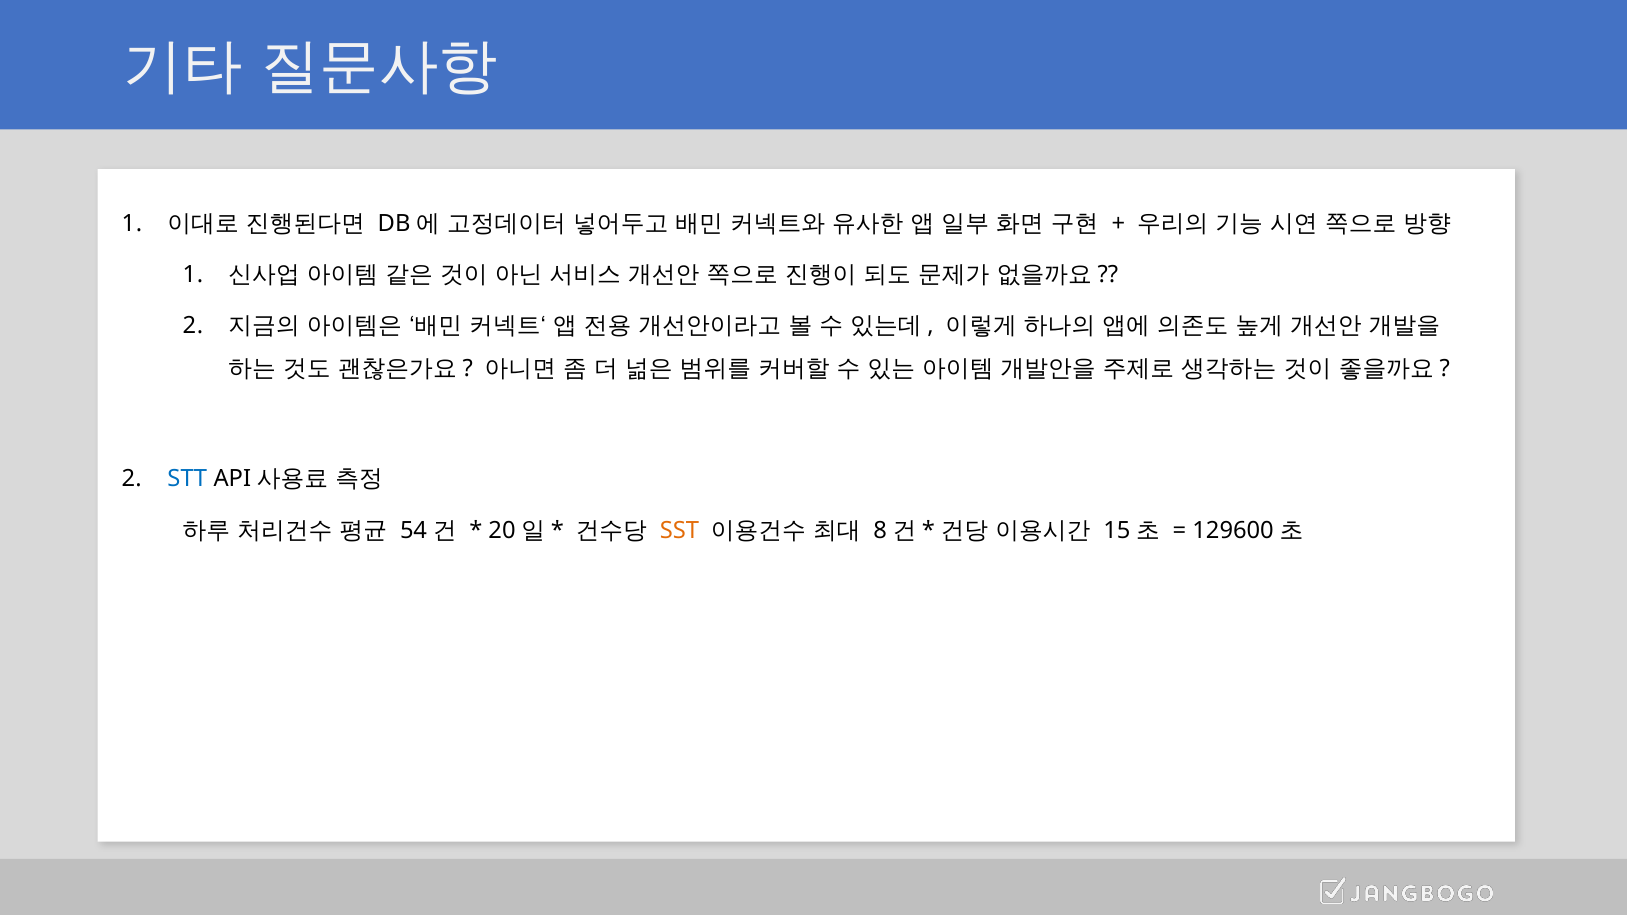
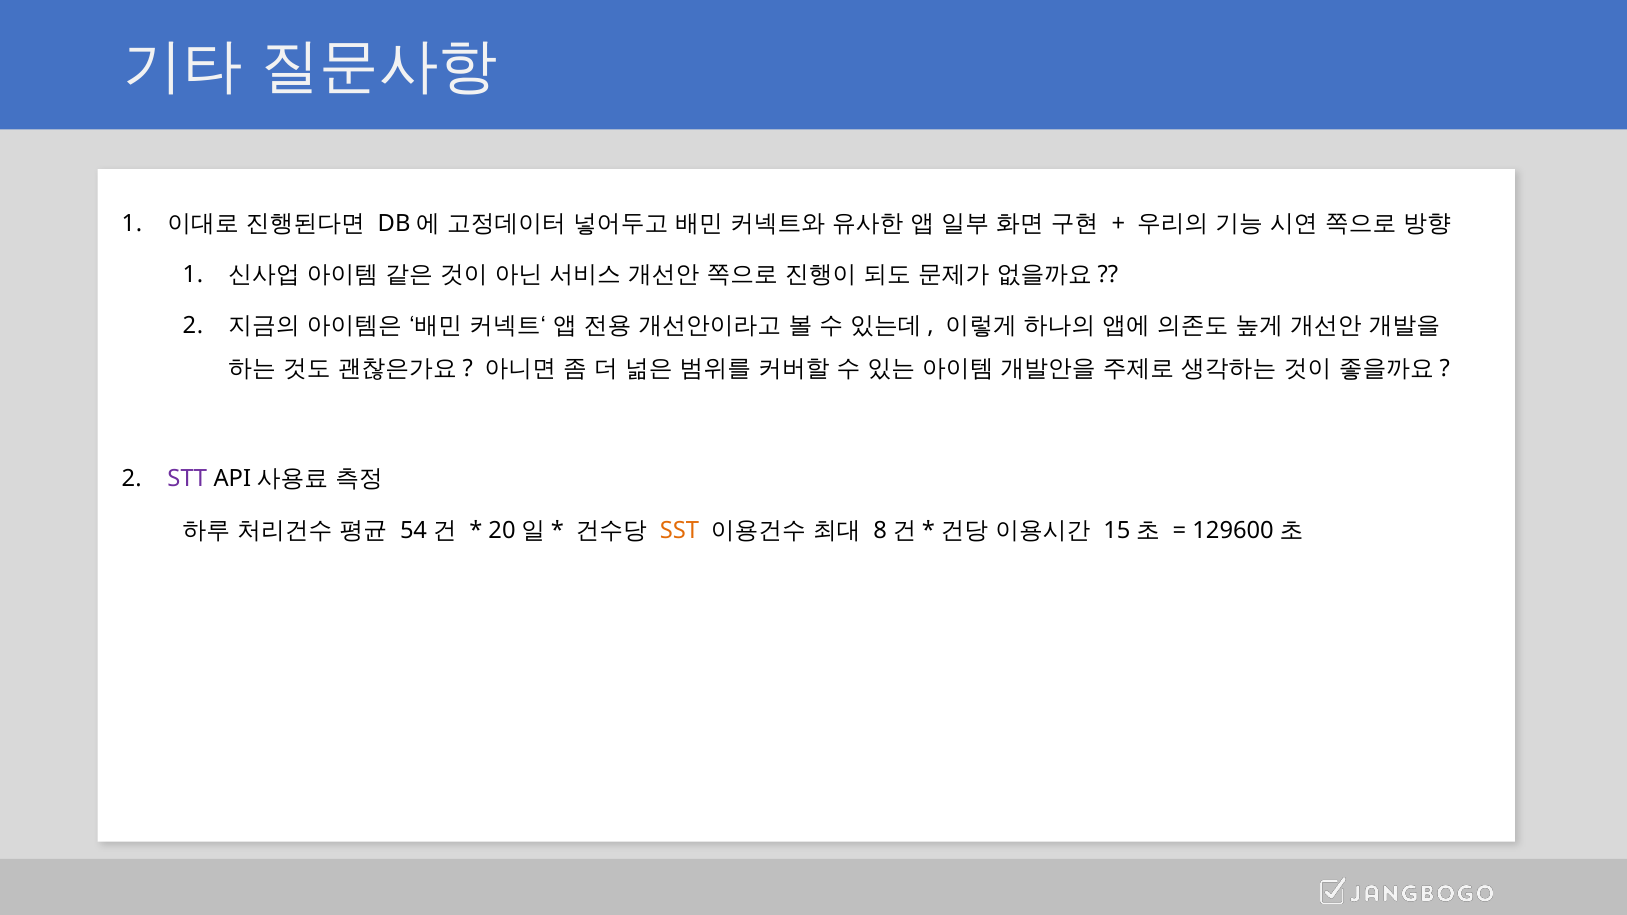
STT colour: blue -> purple
